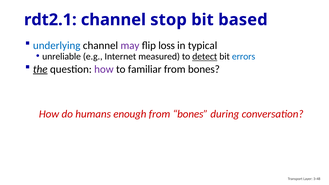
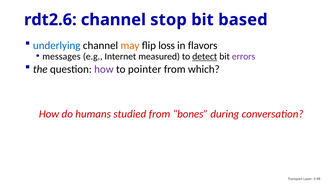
rdt2.1: rdt2.1 -> rdt2.6
may colour: purple -> orange
typical: typical -> flavors
unreliable: unreliable -> messages
errors colour: blue -> purple
the underline: present -> none
familiar: familiar -> pointer
bones at (204, 69): bones -> which
enough: enough -> studied
